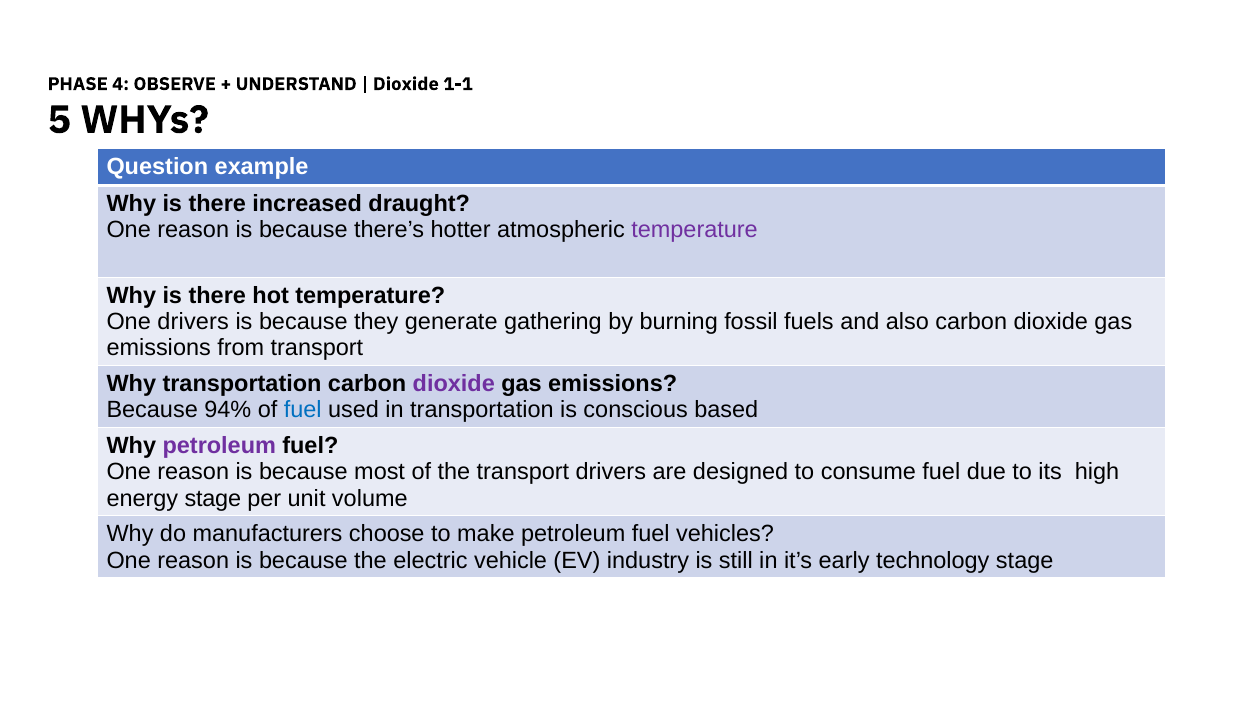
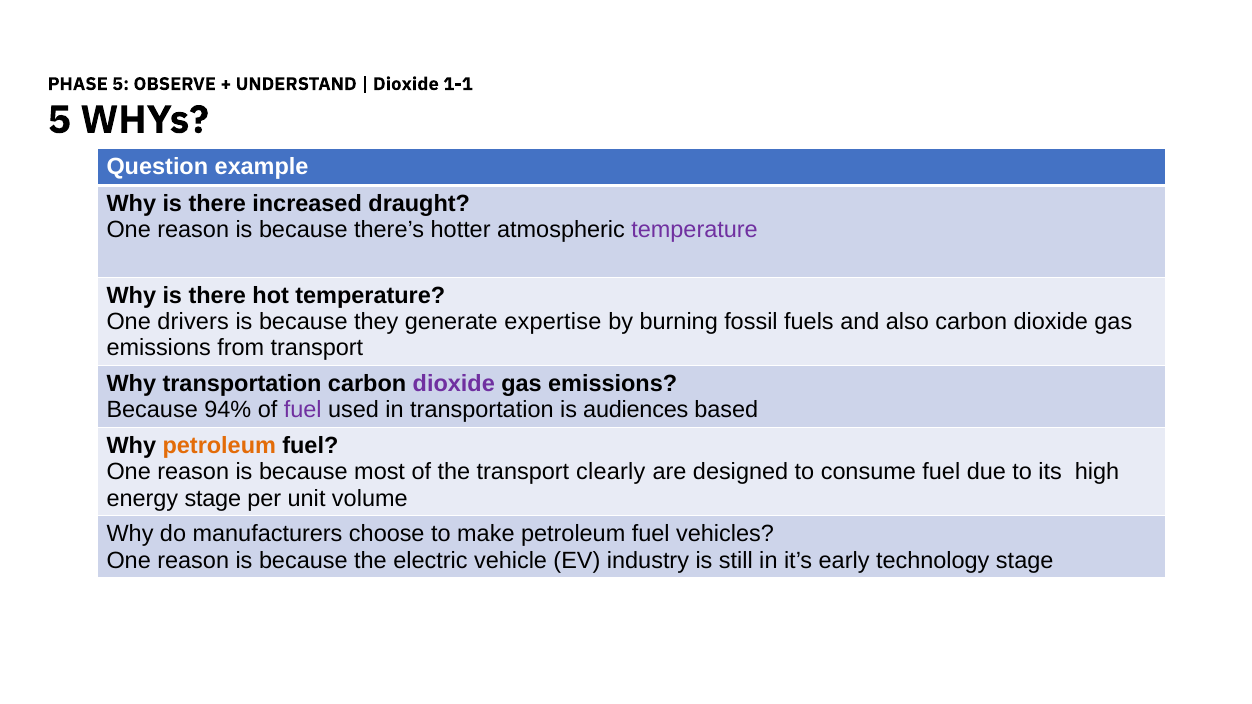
PHASE 4: 4 -> 5
gathering: gathering -> expertise
fuel at (303, 410) colour: blue -> purple
conscious: conscious -> audiences
petroleum at (219, 446) colour: purple -> orange
transport drivers: drivers -> clearly
